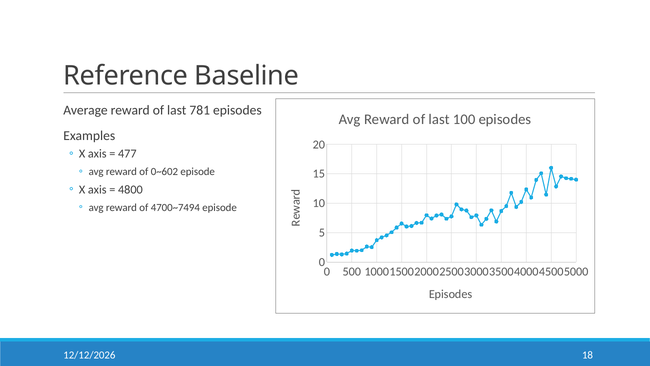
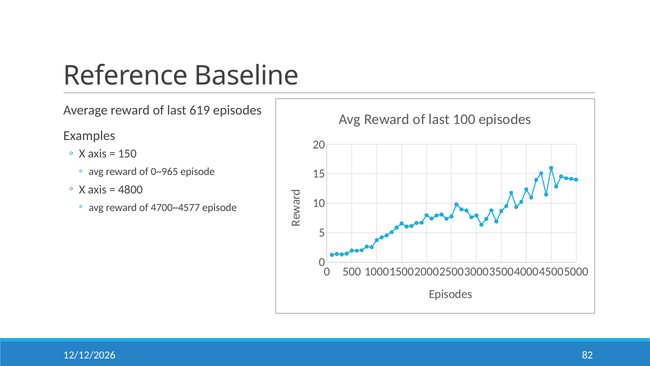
781: 781 -> 619
477: 477 -> 150
0~602: 0~602 -> 0~965
4700~7494: 4700~7494 -> 4700~4577
18: 18 -> 82
